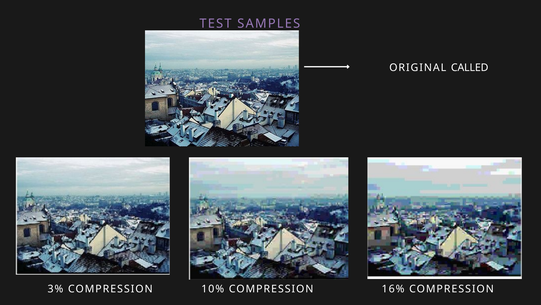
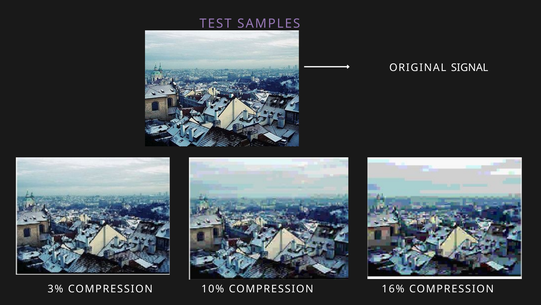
CALLED: CALLED -> SIGNAL
